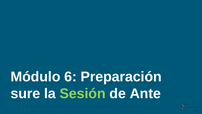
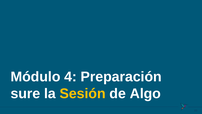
6: 6 -> 4
Sesión colour: light green -> yellow
Ante: Ante -> Algo
